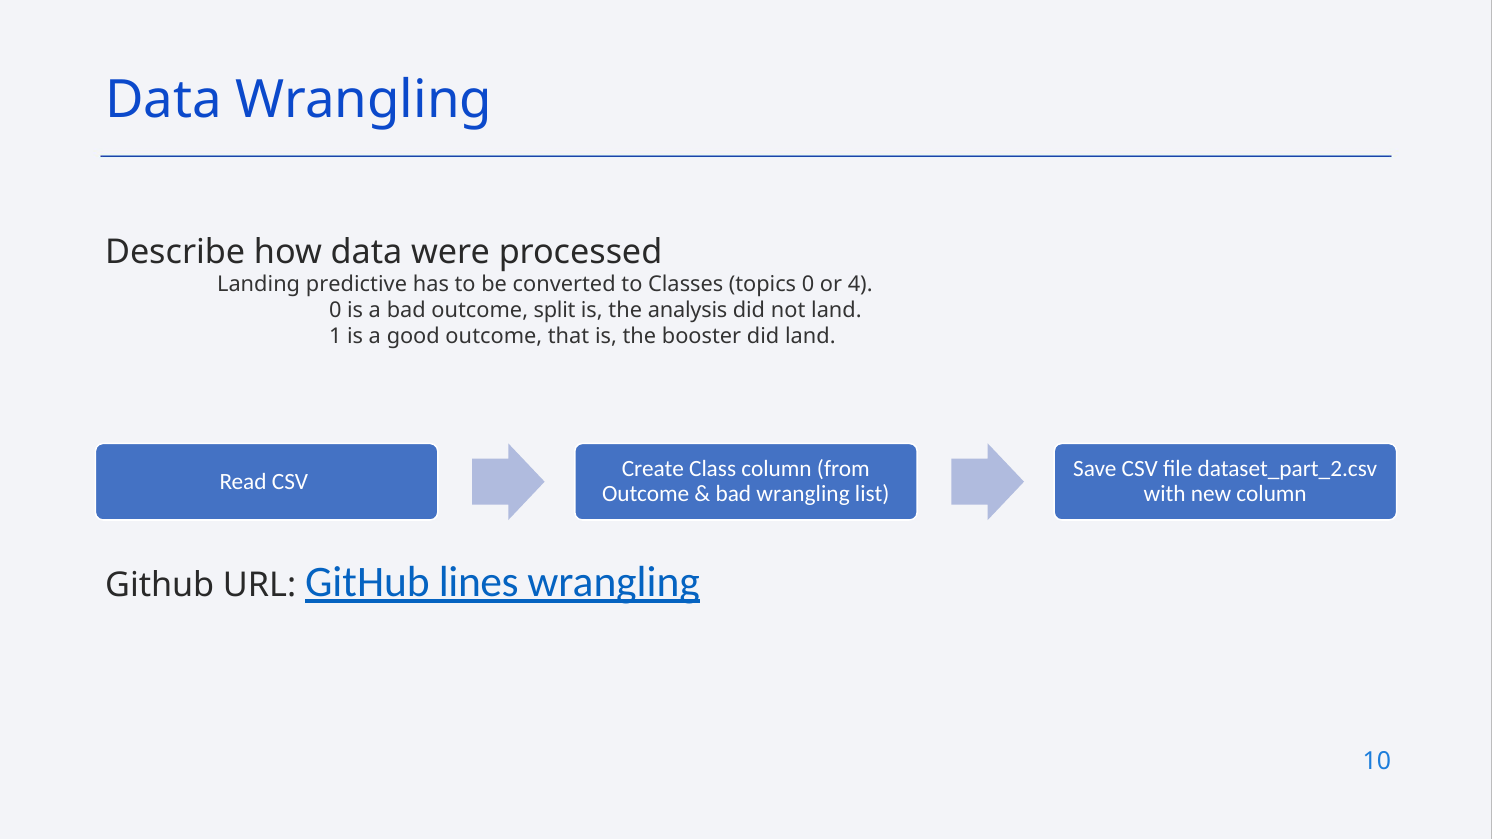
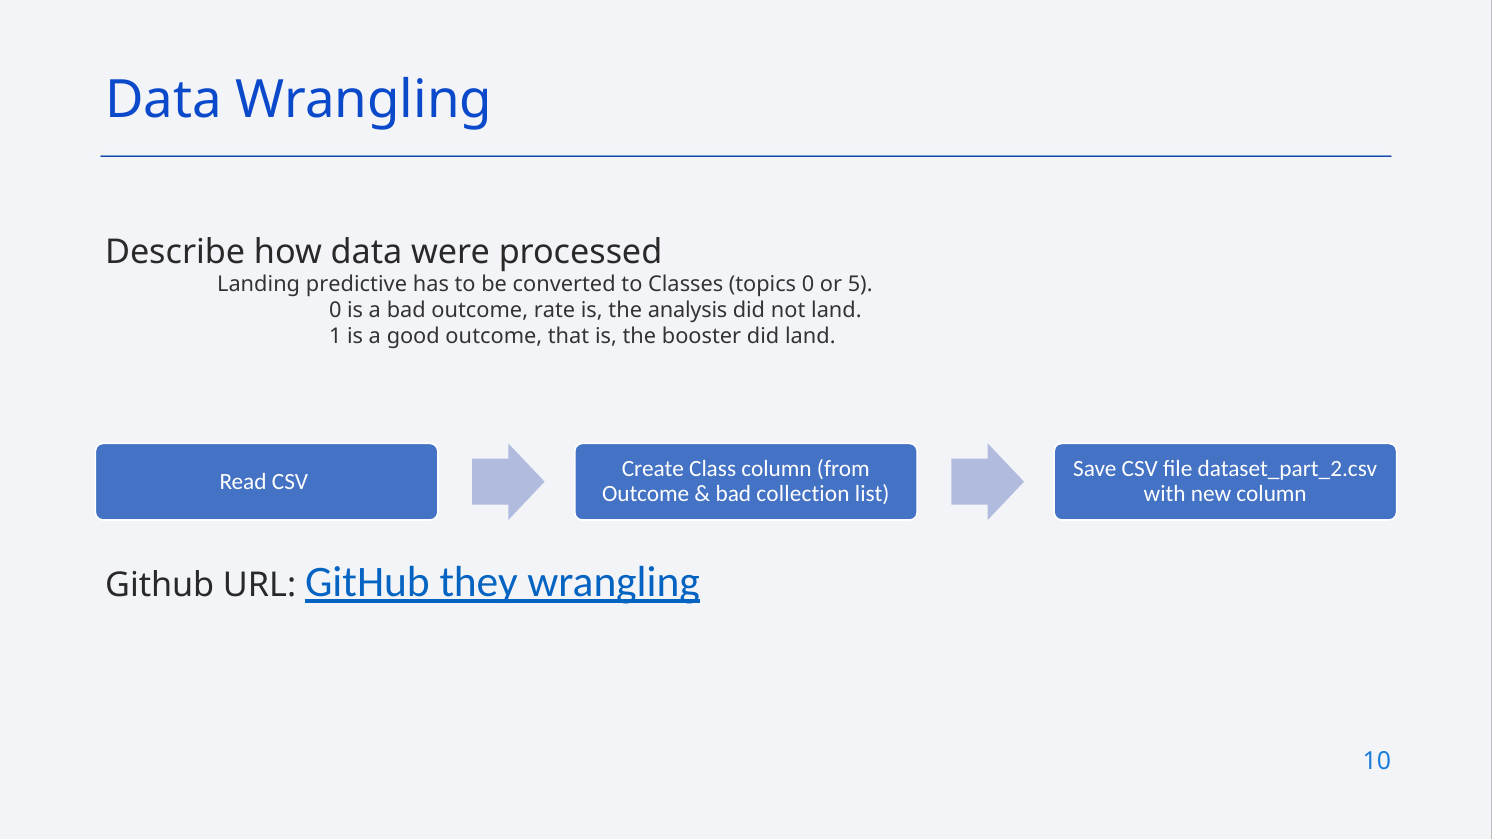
4: 4 -> 5
split: split -> rate
bad wrangling: wrangling -> collection
lines: lines -> they
